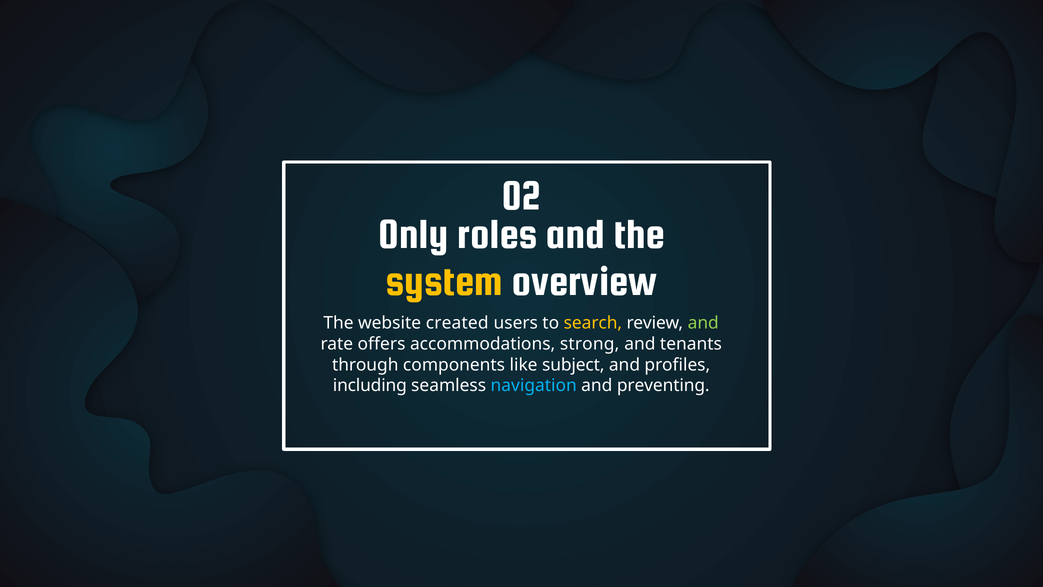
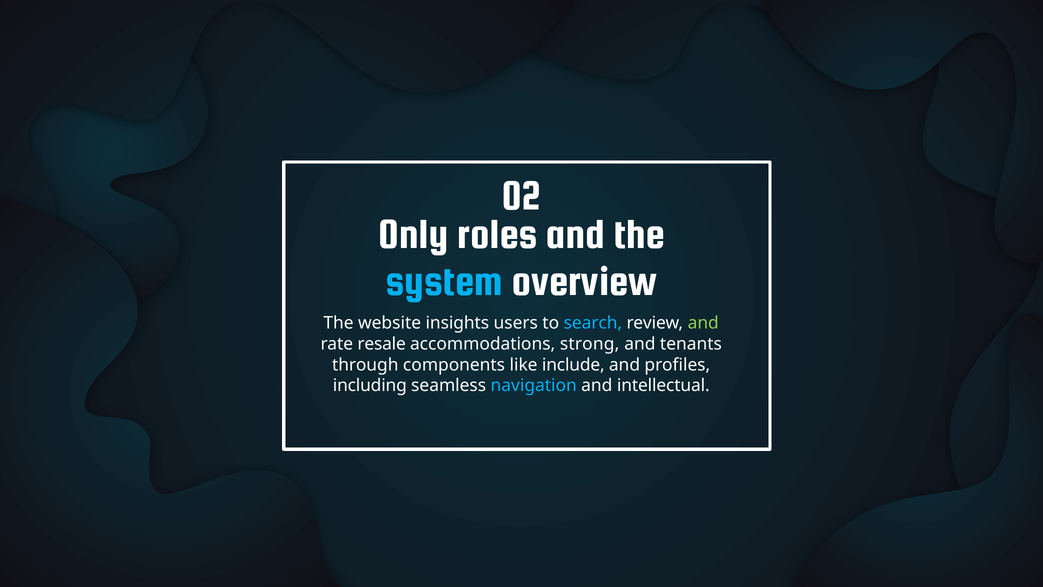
system colour: yellow -> light blue
created: created -> insights
search colour: yellow -> light blue
offers: offers -> resale
subject: subject -> include
preventing: preventing -> intellectual
